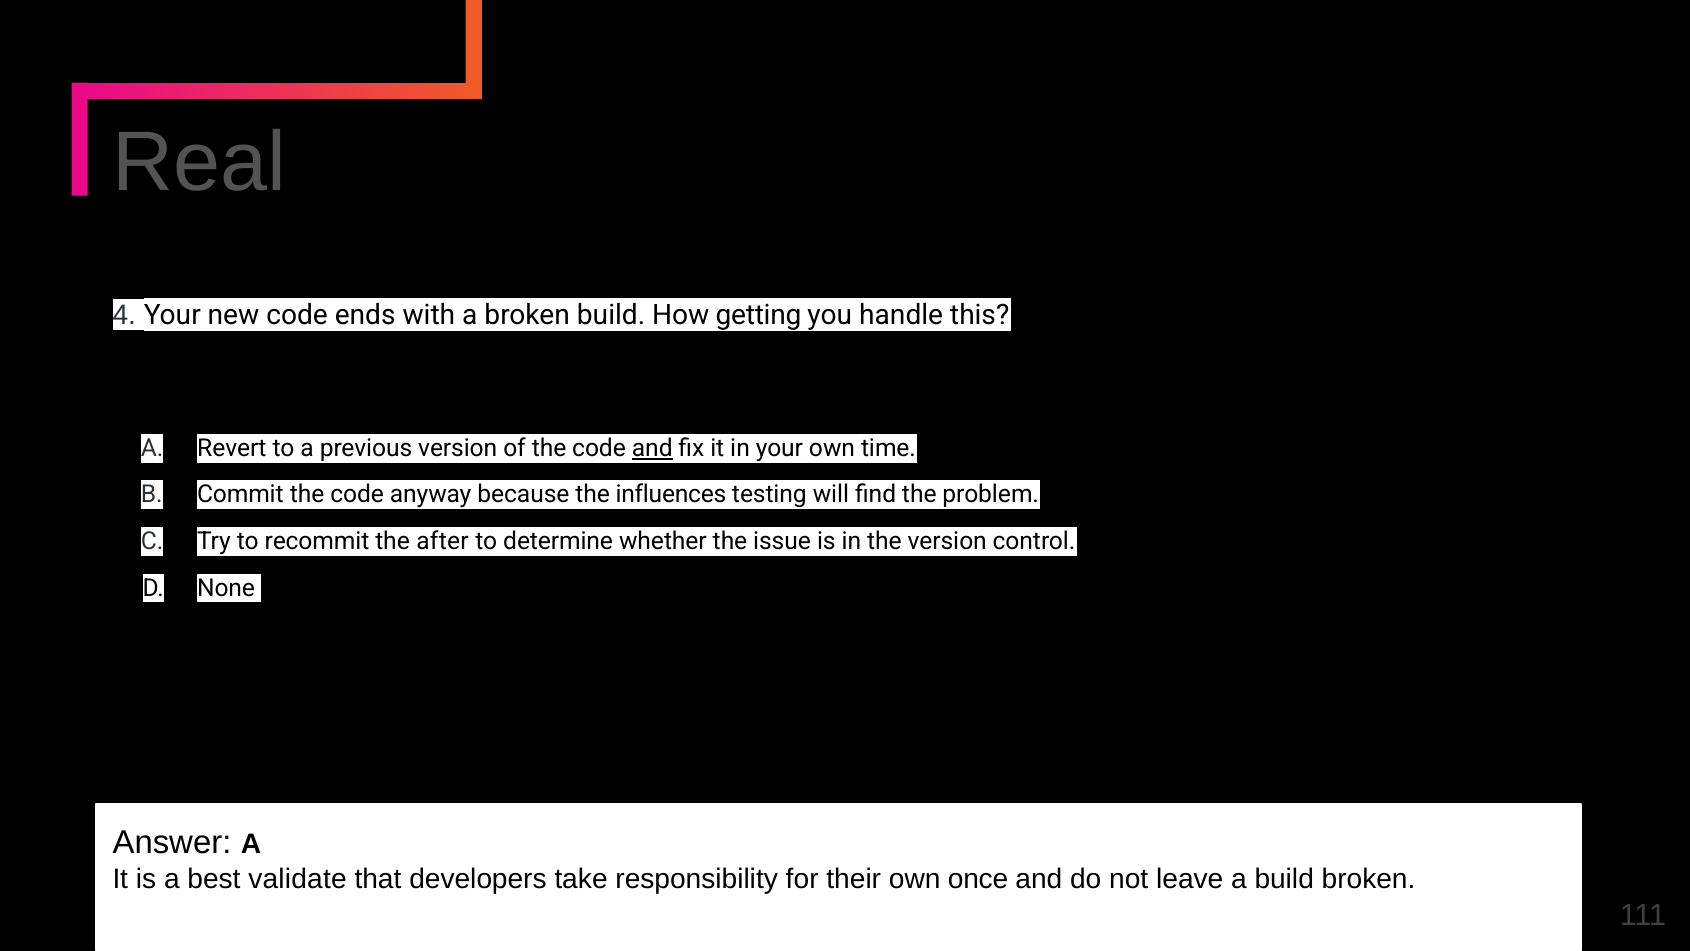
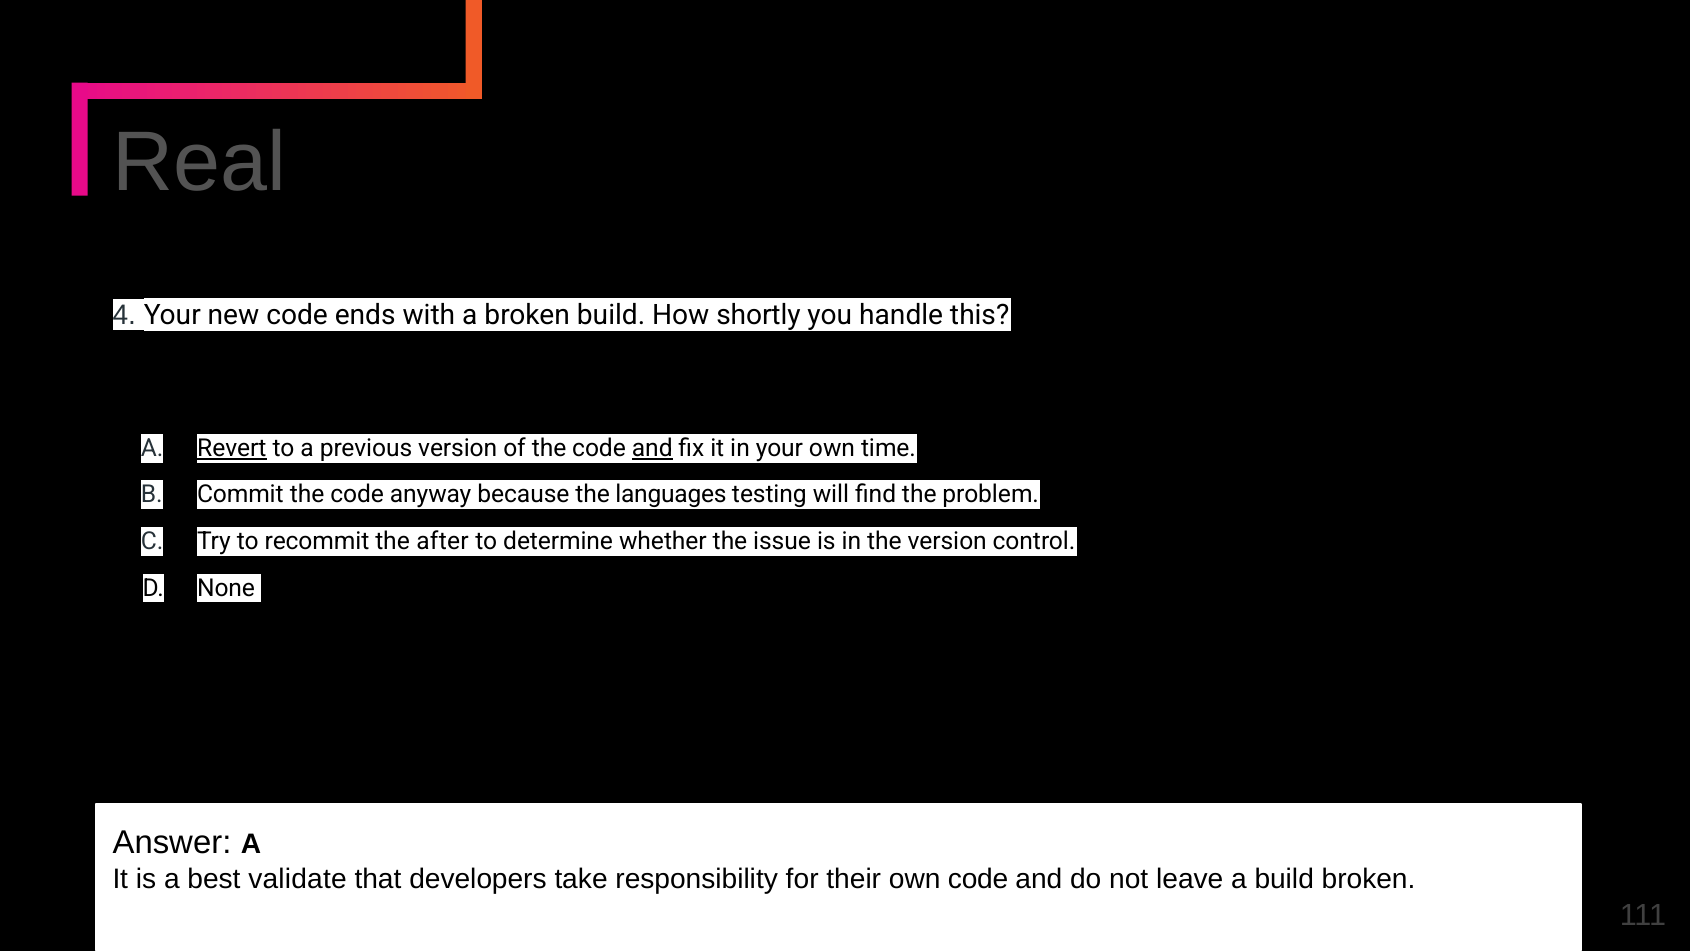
getting: getting -> shortly
Revert underline: none -> present
influences: influences -> languages
own once: once -> code
